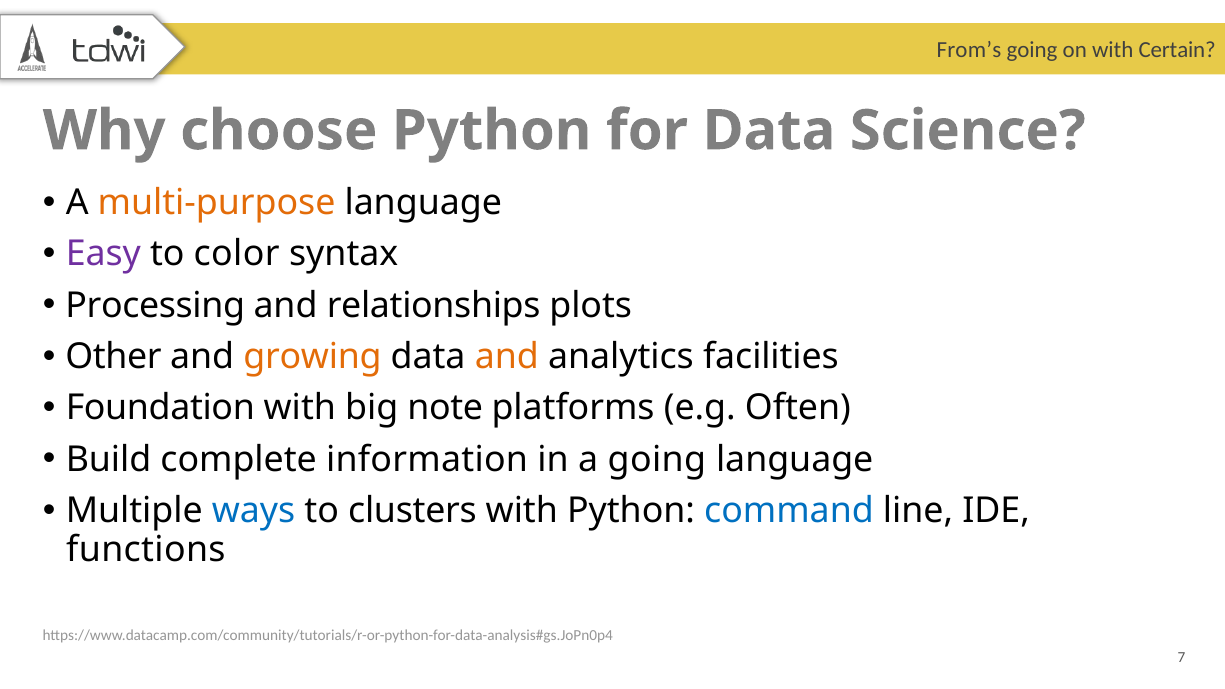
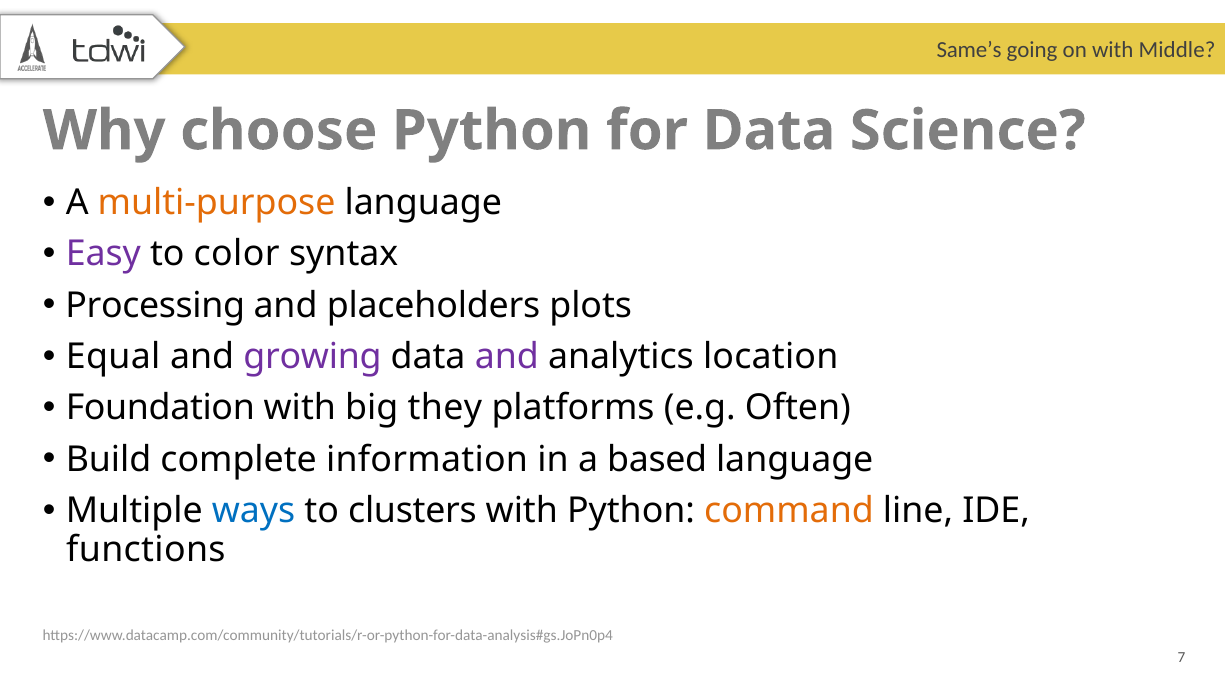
From’s: From’s -> Same’s
Certain: Certain -> Middle
relationships: relationships -> placeholders
Other: Other -> Equal
growing colour: orange -> purple
and at (507, 357) colour: orange -> purple
facilities: facilities -> location
note: note -> they
a going: going -> based
command colour: blue -> orange
